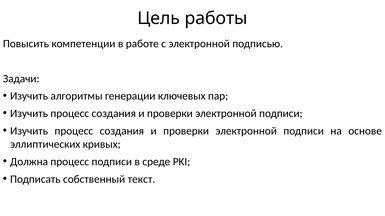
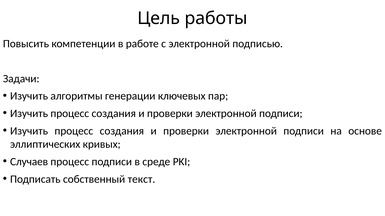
Должна: Должна -> Случаев
